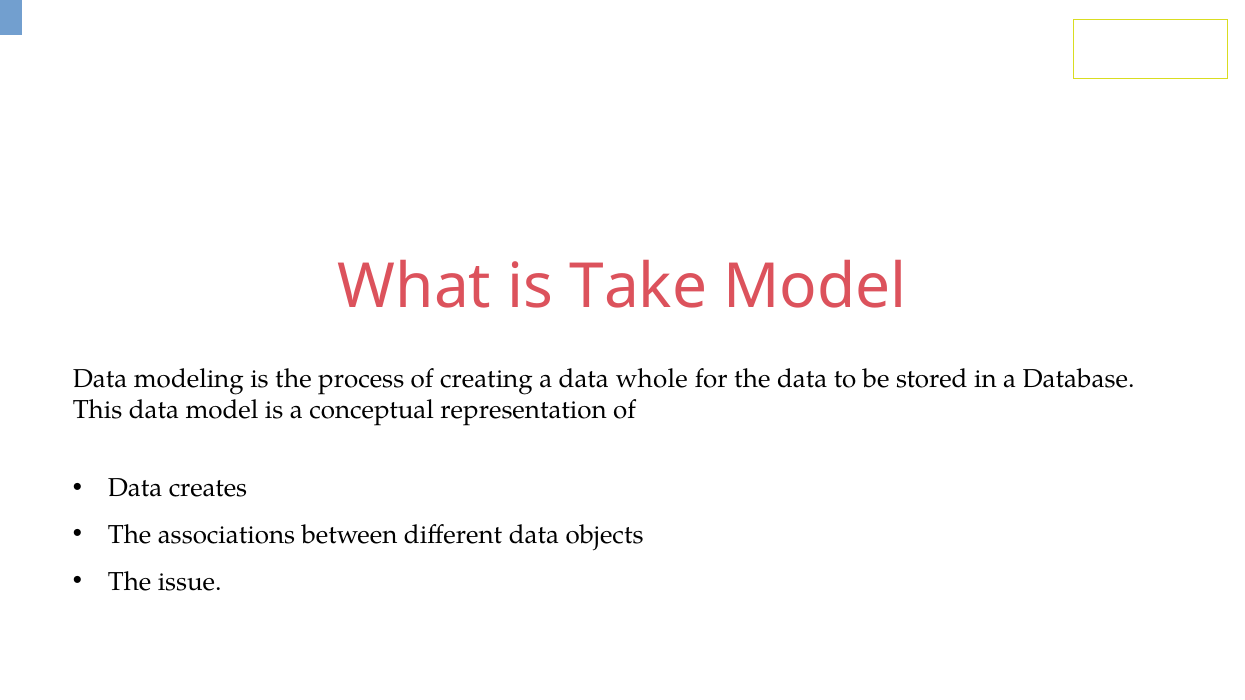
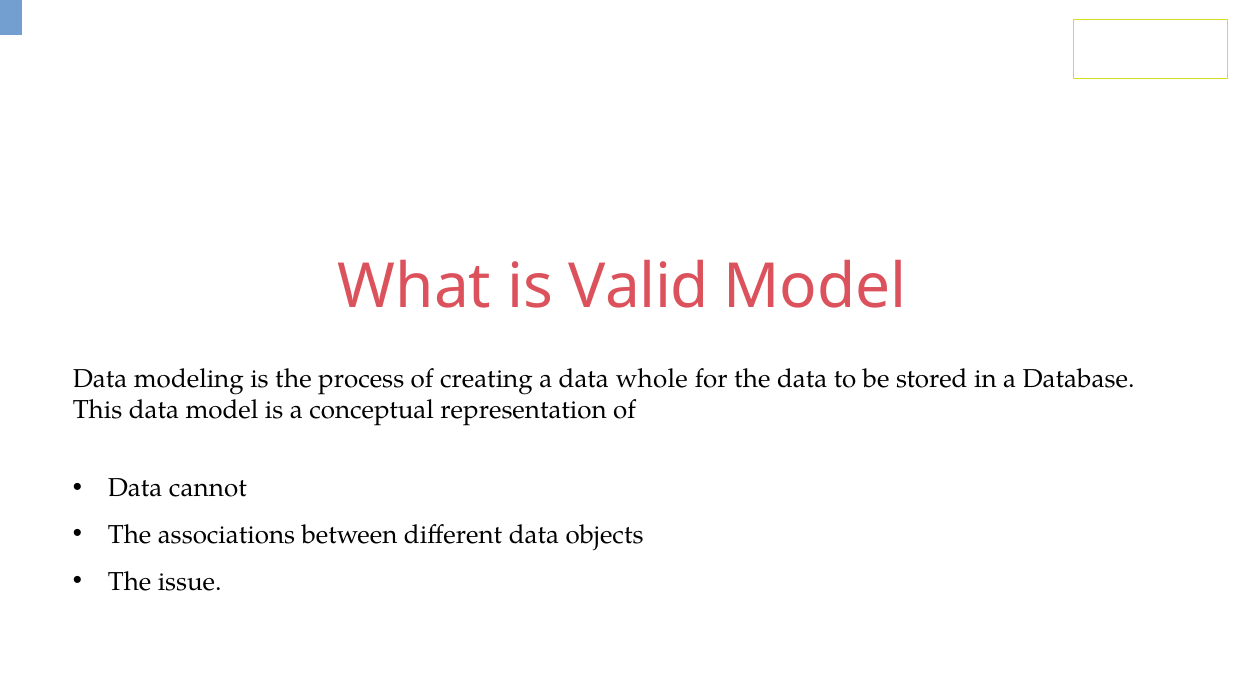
Take: Take -> Valid
creates: creates -> cannot
